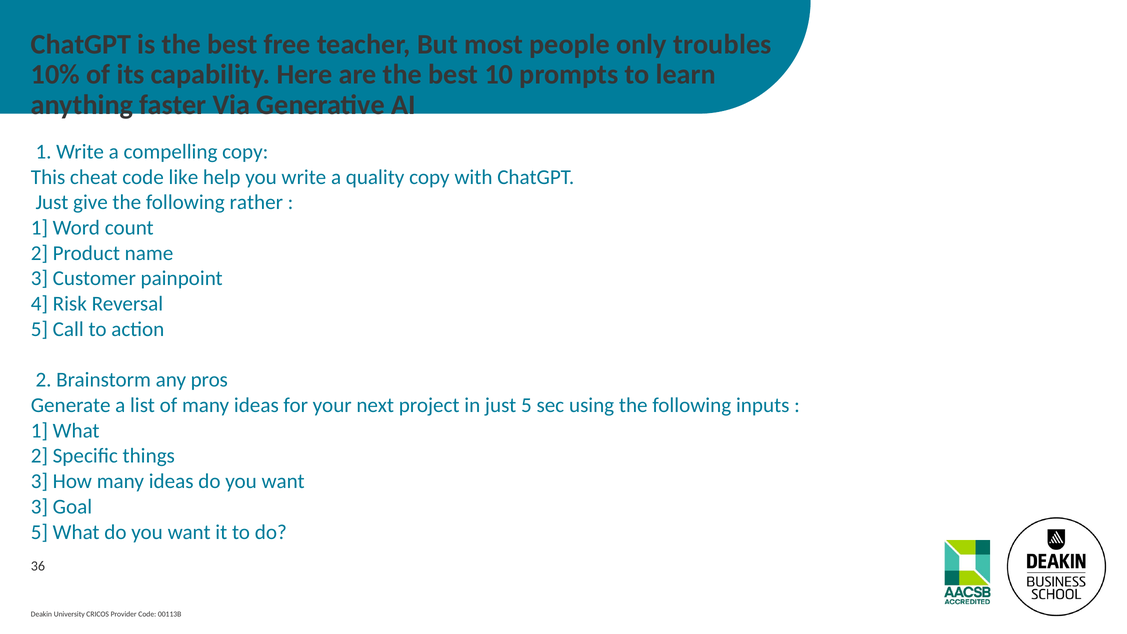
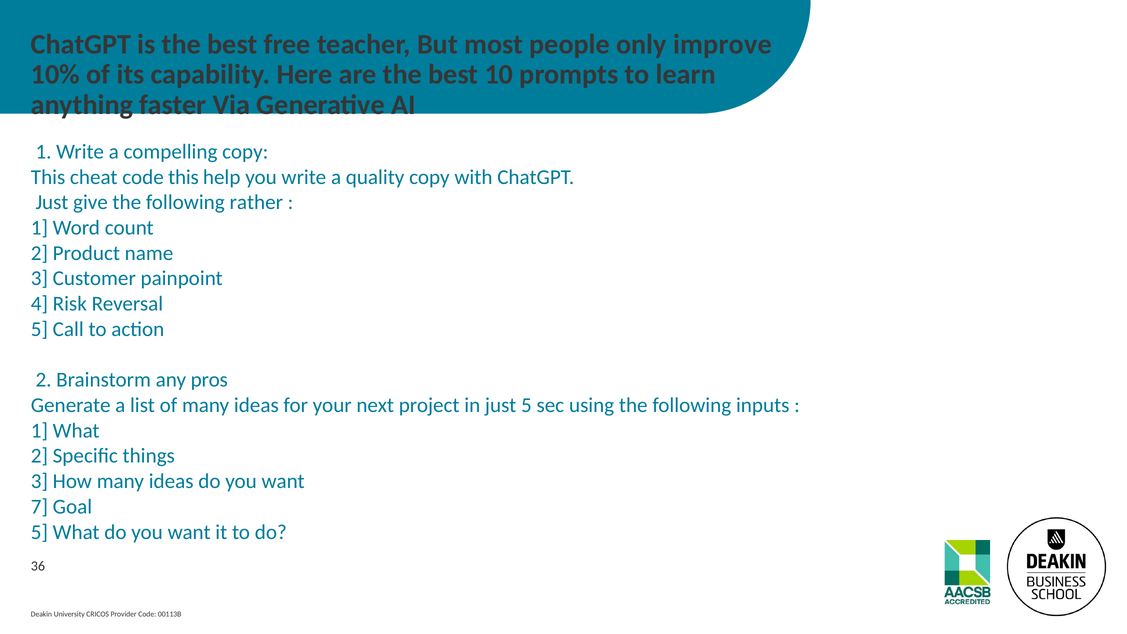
troubles: troubles -> improve
code like: like -> this
3 at (39, 507): 3 -> 7
